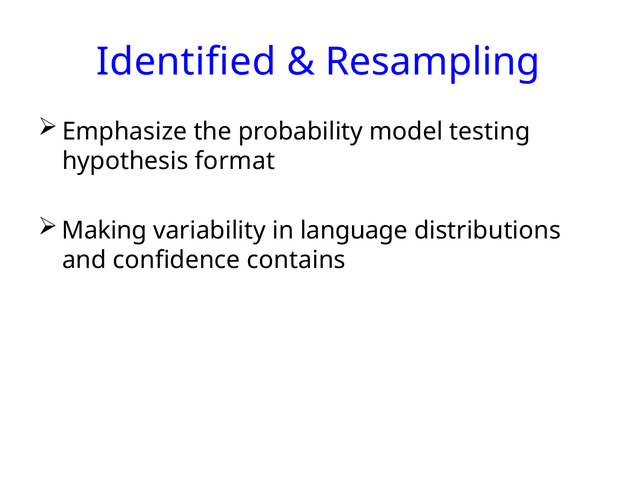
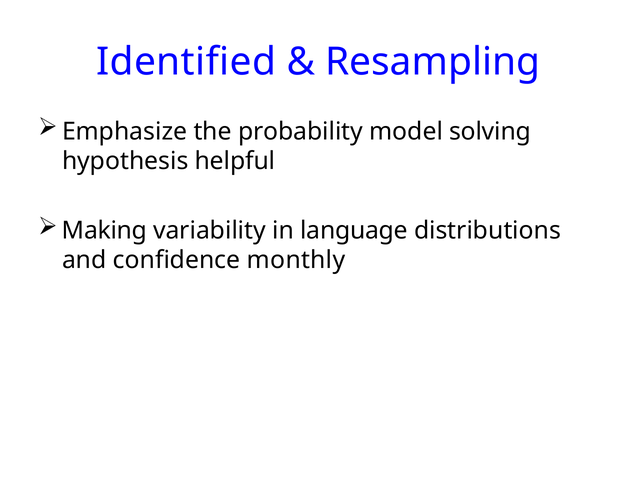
testing: testing -> solving
format: format -> helpful
contains: contains -> monthly
